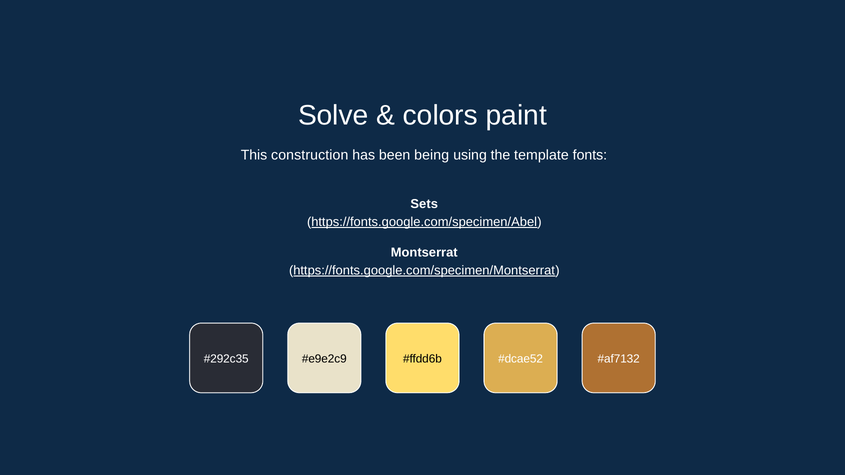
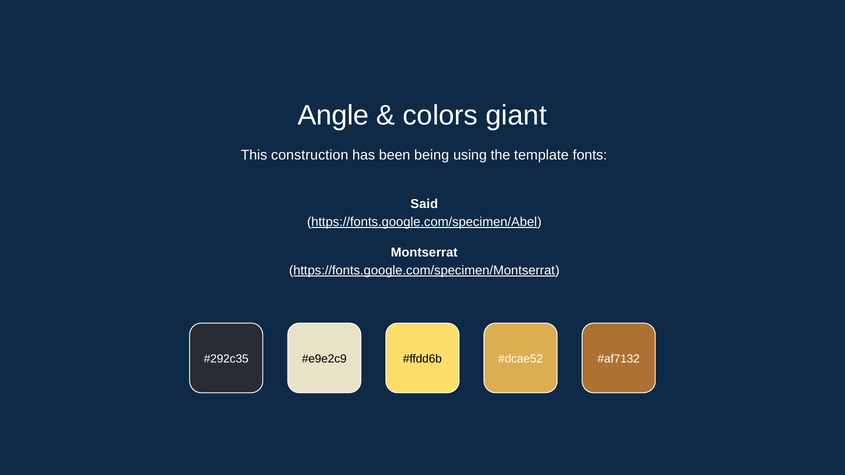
Solve: Solve -> Angle
paint: paint -> giant
Sets: Sets -> Said
